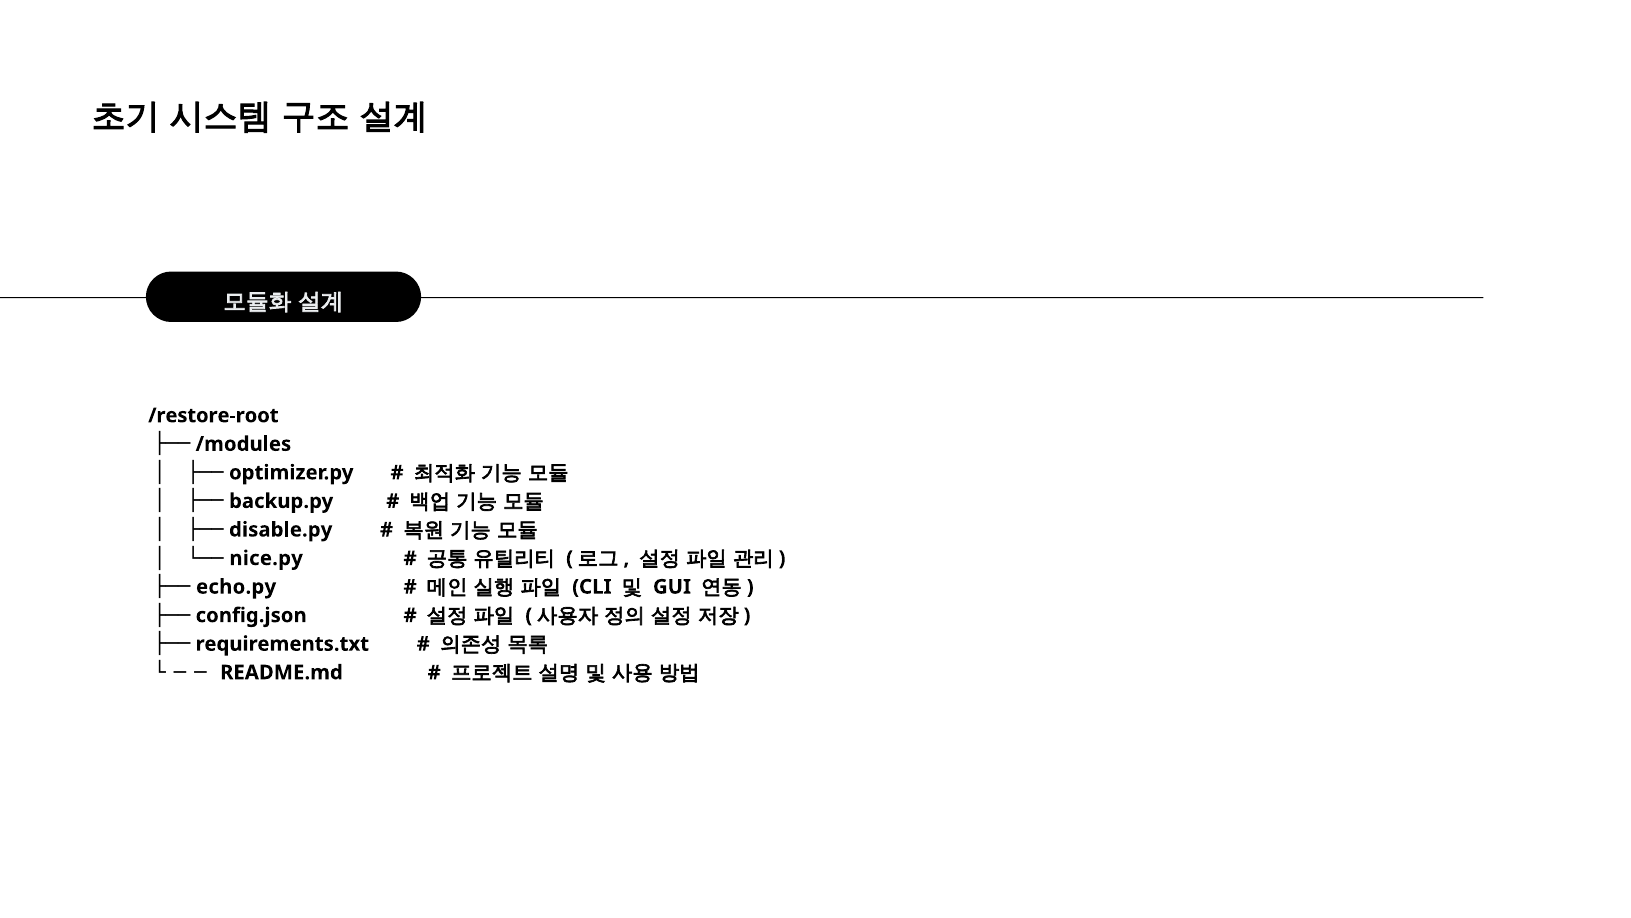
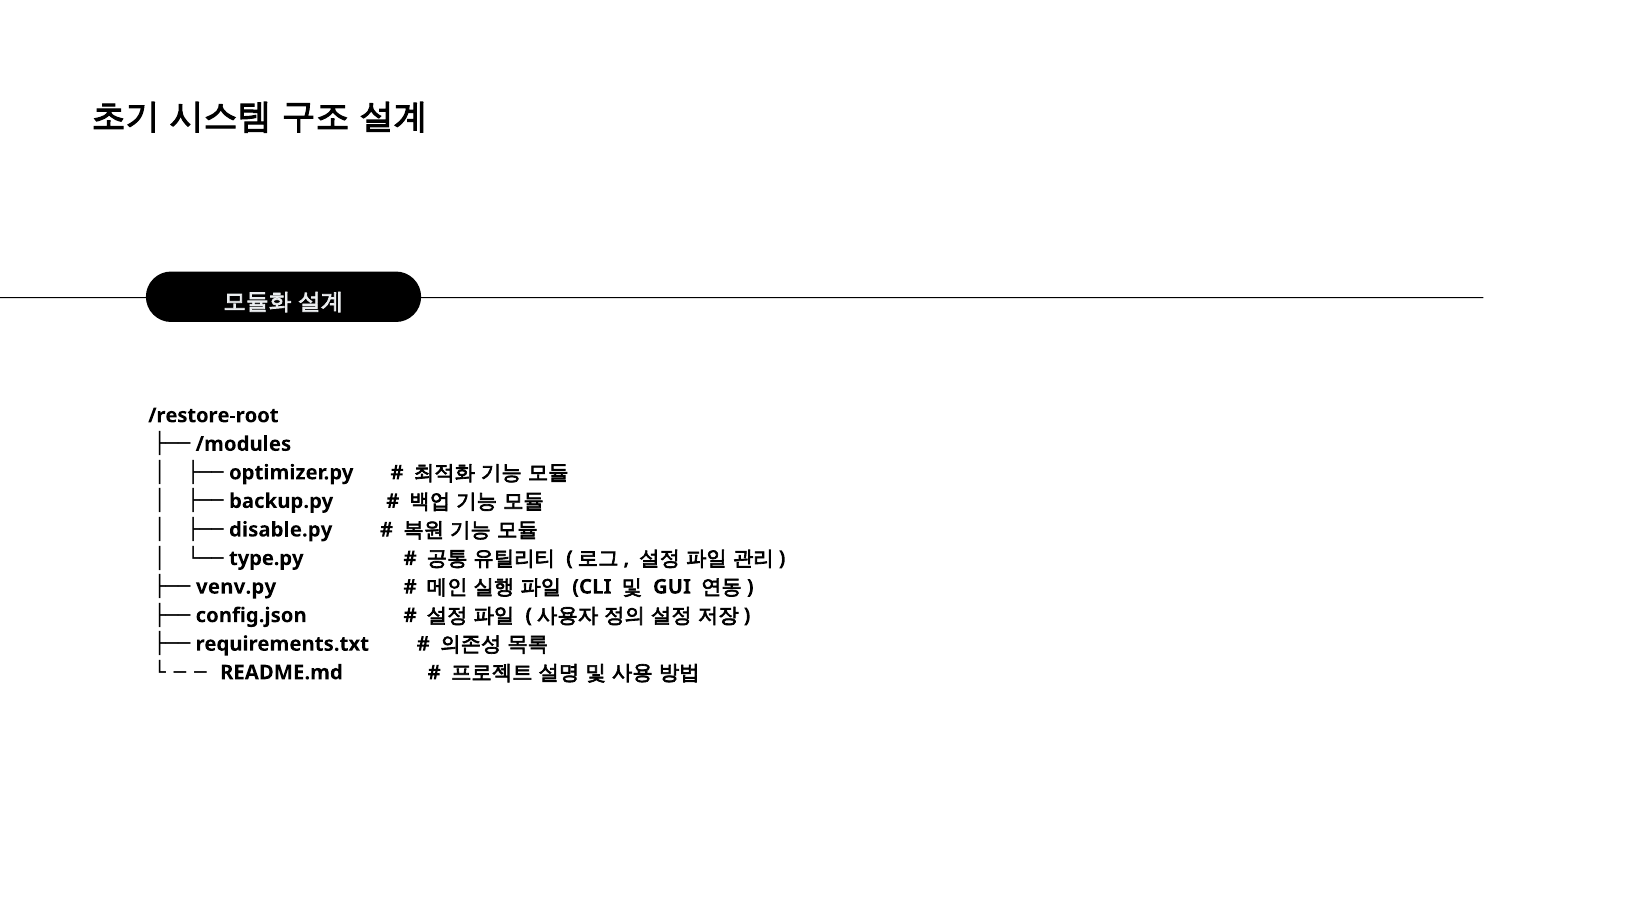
nice.py: nice.py -> type.py
echo.py: echo.py -> venv.py
